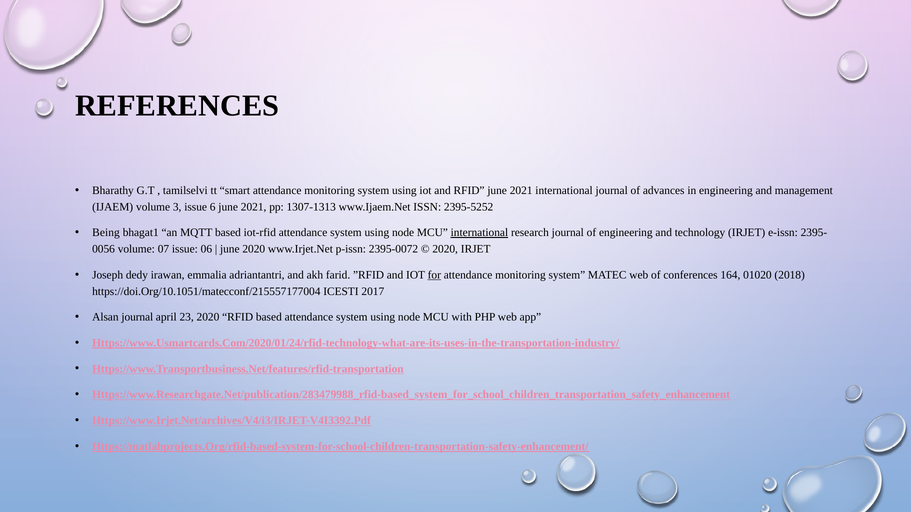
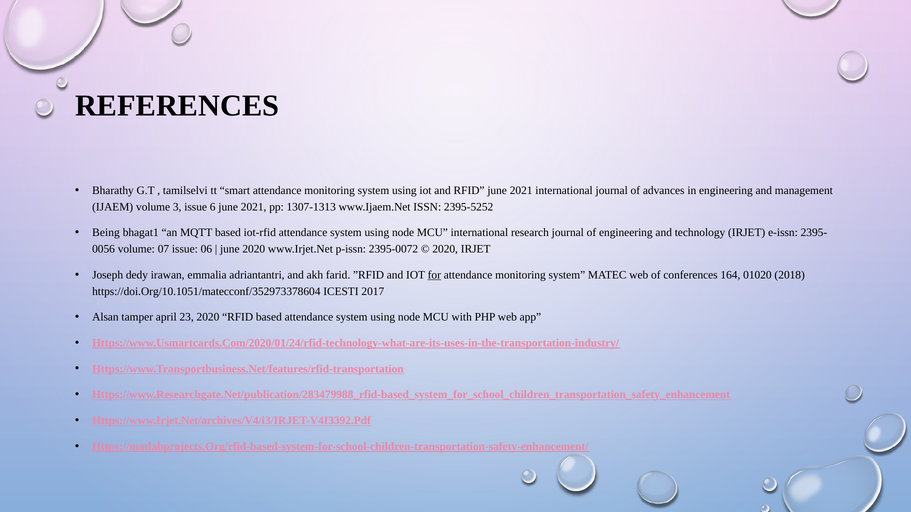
international at (479, 233) underline: present -> none
https://doi.Org/10.1051/matecconf/215557177004: https://doi.Org/10.1051/matecconf/215557177004 -> https://doi.Org/10.1051/matecconf/352973378604
Alsan journal: journal -> tamper
